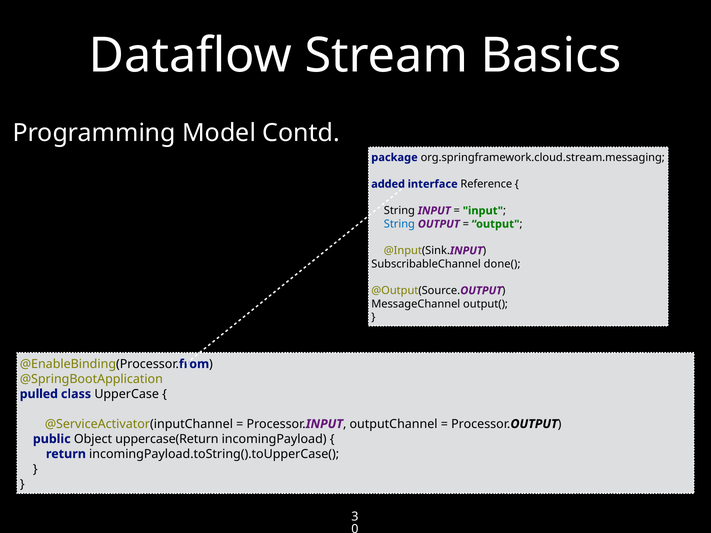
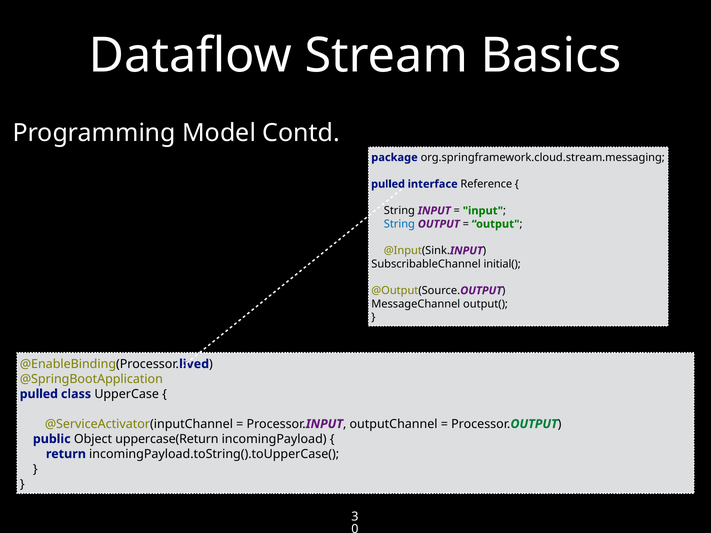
added at (388, 184): added -> pulled
done(: done( -> initial(
from: from -> lived
OUTPUT at (534, 424) colour: black -> green
